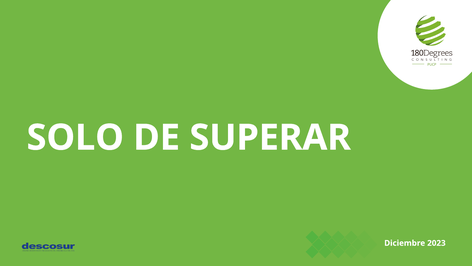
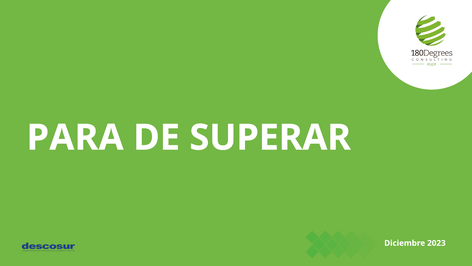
SOLO: SOLO -> PARA
